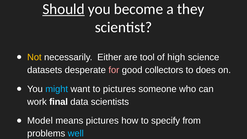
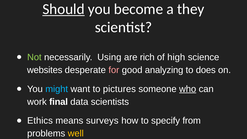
Not colour: yellow -> light green
Either: Either -> Using
tool: tool -> rich
datasets: datasets -> websites
collectors: collectors -> analyzing
who underline: none -> present
Model: Model -> Ethics
means pictures: pictures -> surveys
well colour: light blue -> yellow
